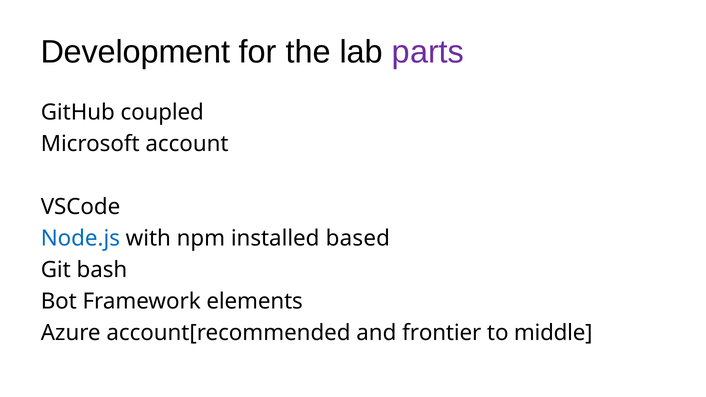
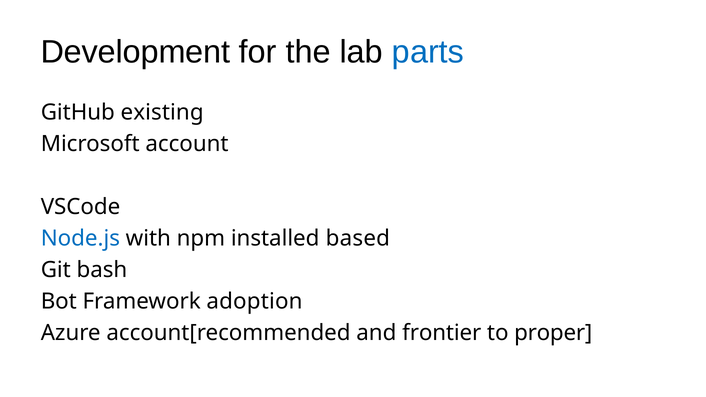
parts colour: purple -> blue
coupled: coupled -> existing
elements: elements -> adoption
middle: middle -> proper
